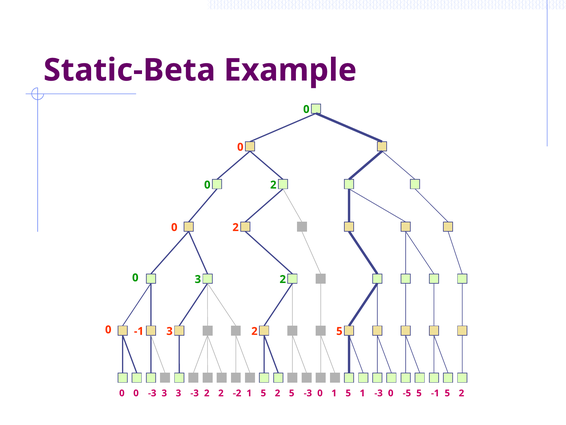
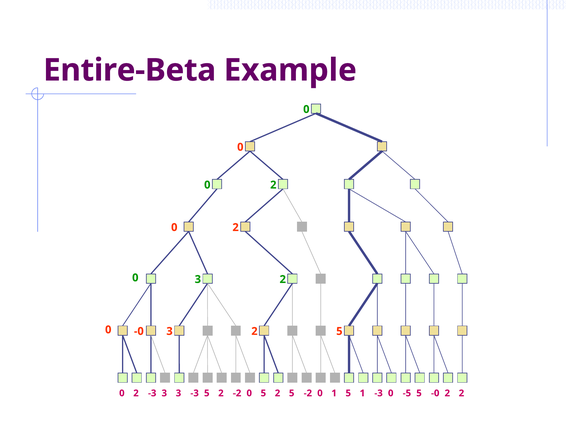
Static-Beta: Static-Beta -> Entire-Beta
0 -1: -1 -> -0
0 at (136, 393): 0 -> 2
2 at (207, 393): 2 -> 5
-2 1: 1 -> 0
-3 at (308, 393): -3 -> -2
-1 at (435, 393): -1 -> -0
5 5: 5 -> 2
